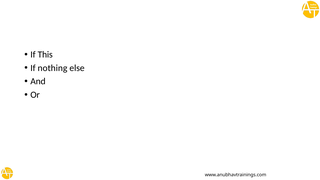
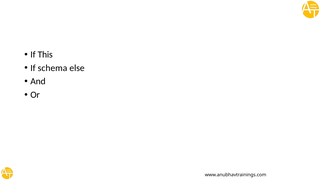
nothing: nothing -> schema
